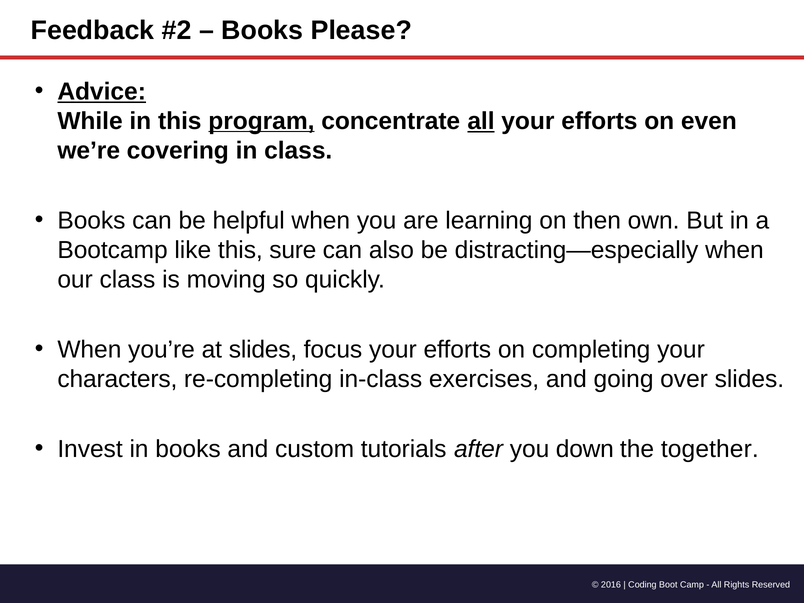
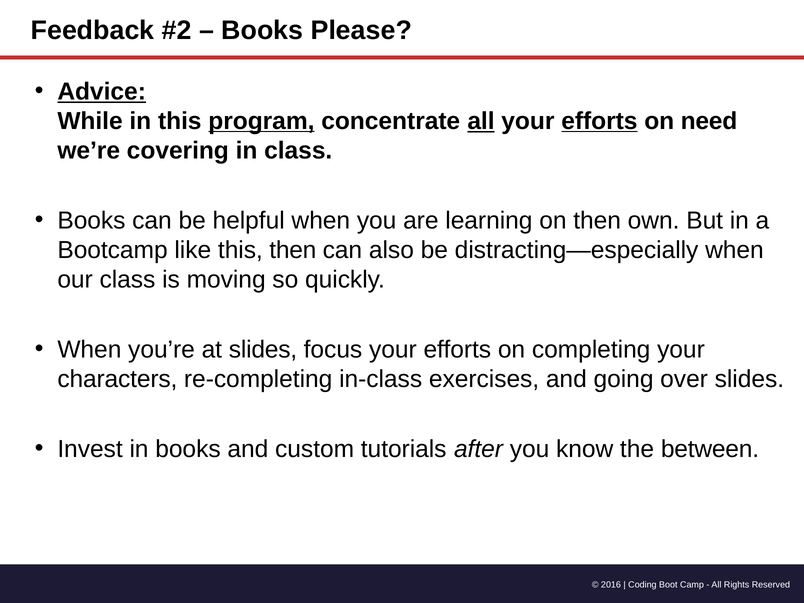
efforts at (599, 121) underline: none -> present
even: even -> need
this sure: sure -> then
down: down -> know
together: together -> between
